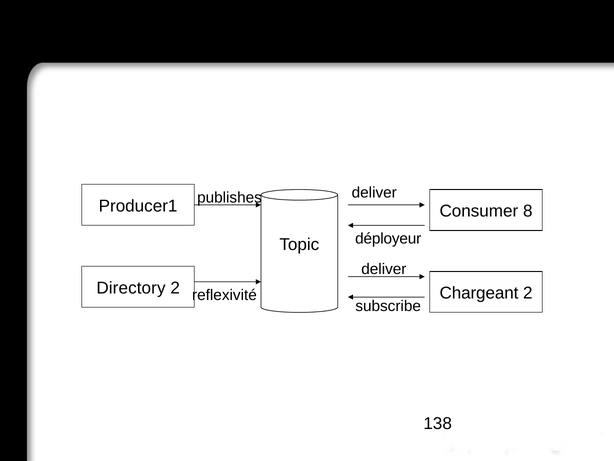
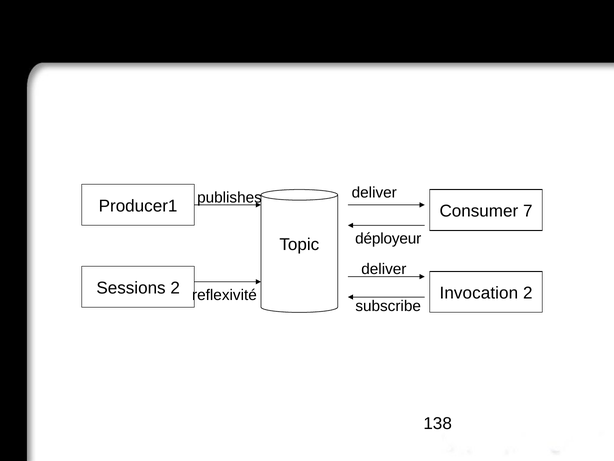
8: 8 -> 7
Directory: Directory -> Sessions
Chargeant: Chargeant -> Invocation
